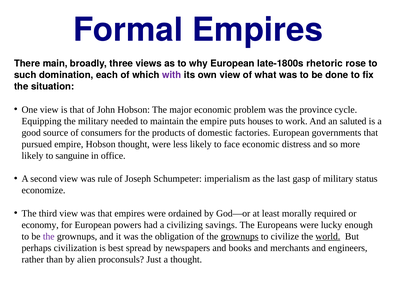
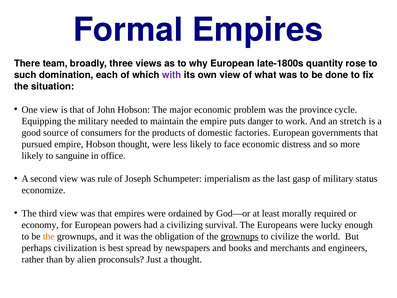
main: main -> team
rhetoric: rhetoric -> quantity
houses: houses -> danger
saluted: saluted -> stretch
savings: savings -> survival
the at (49, 236) colour: purple -> orange
world underline: present -> none
